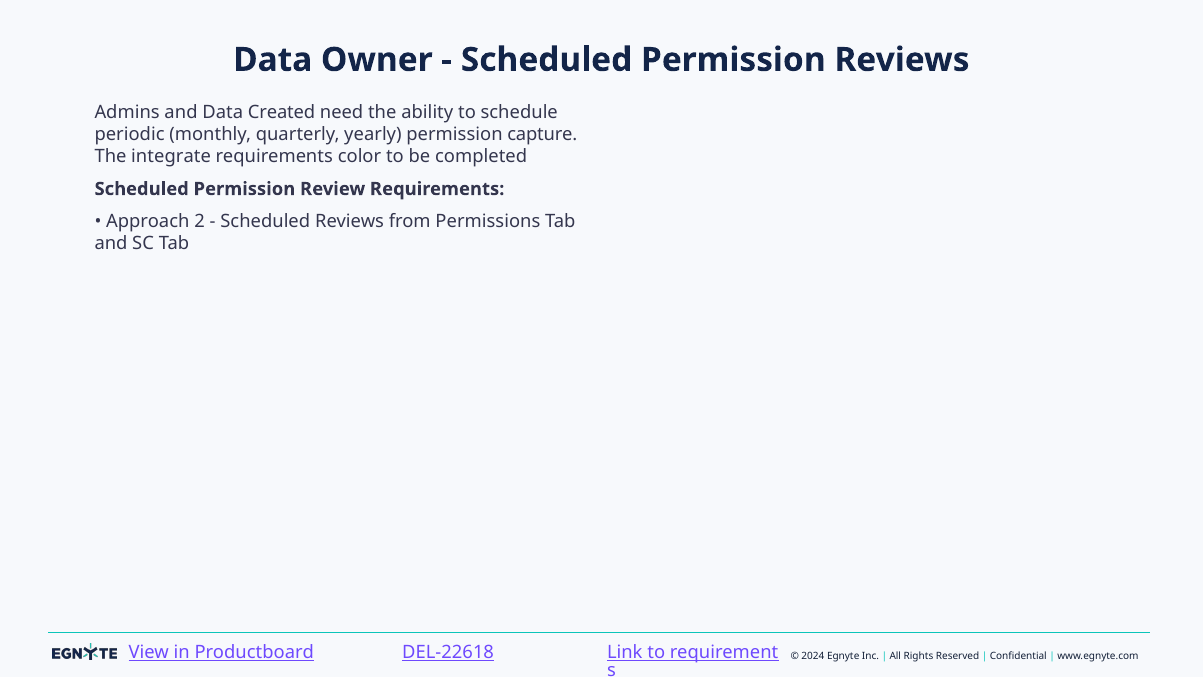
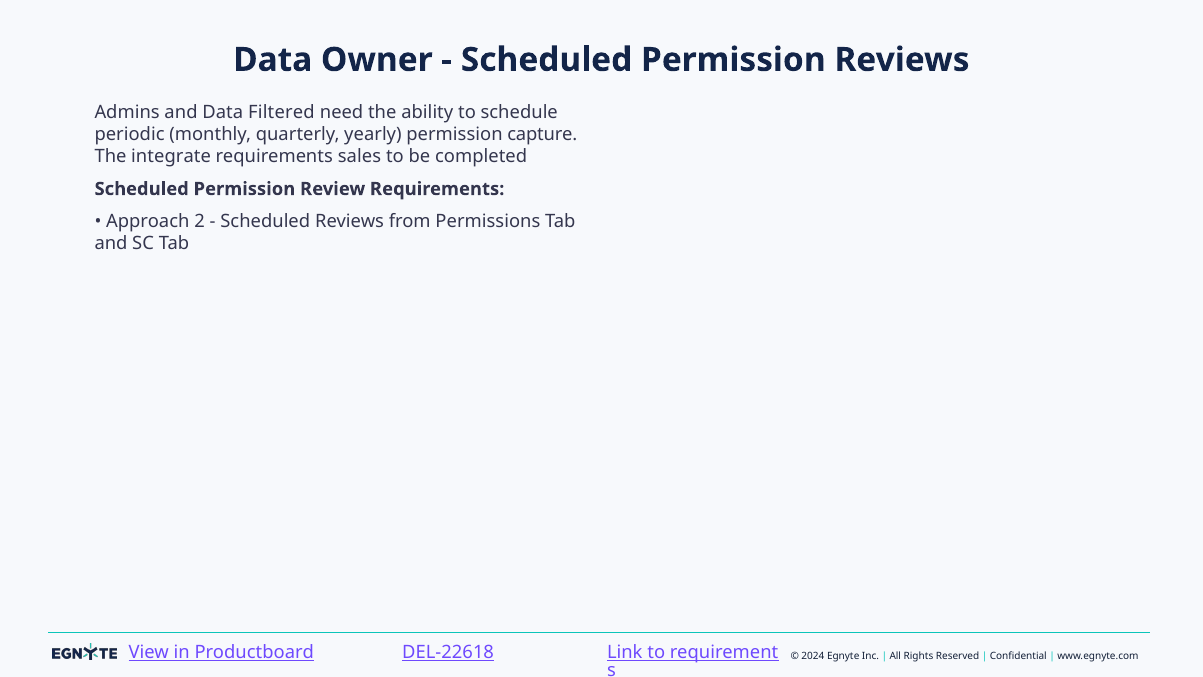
Created: Created -> Filtered
color: color -> sales
